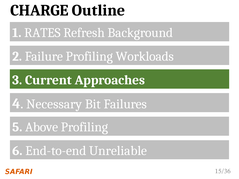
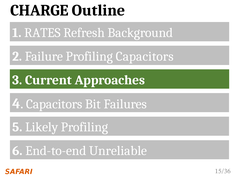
Profiling Workloads: Workloads -> Capacitors
4 Necessary: Necessary -> Capacitors
Above: Above -> Likely
